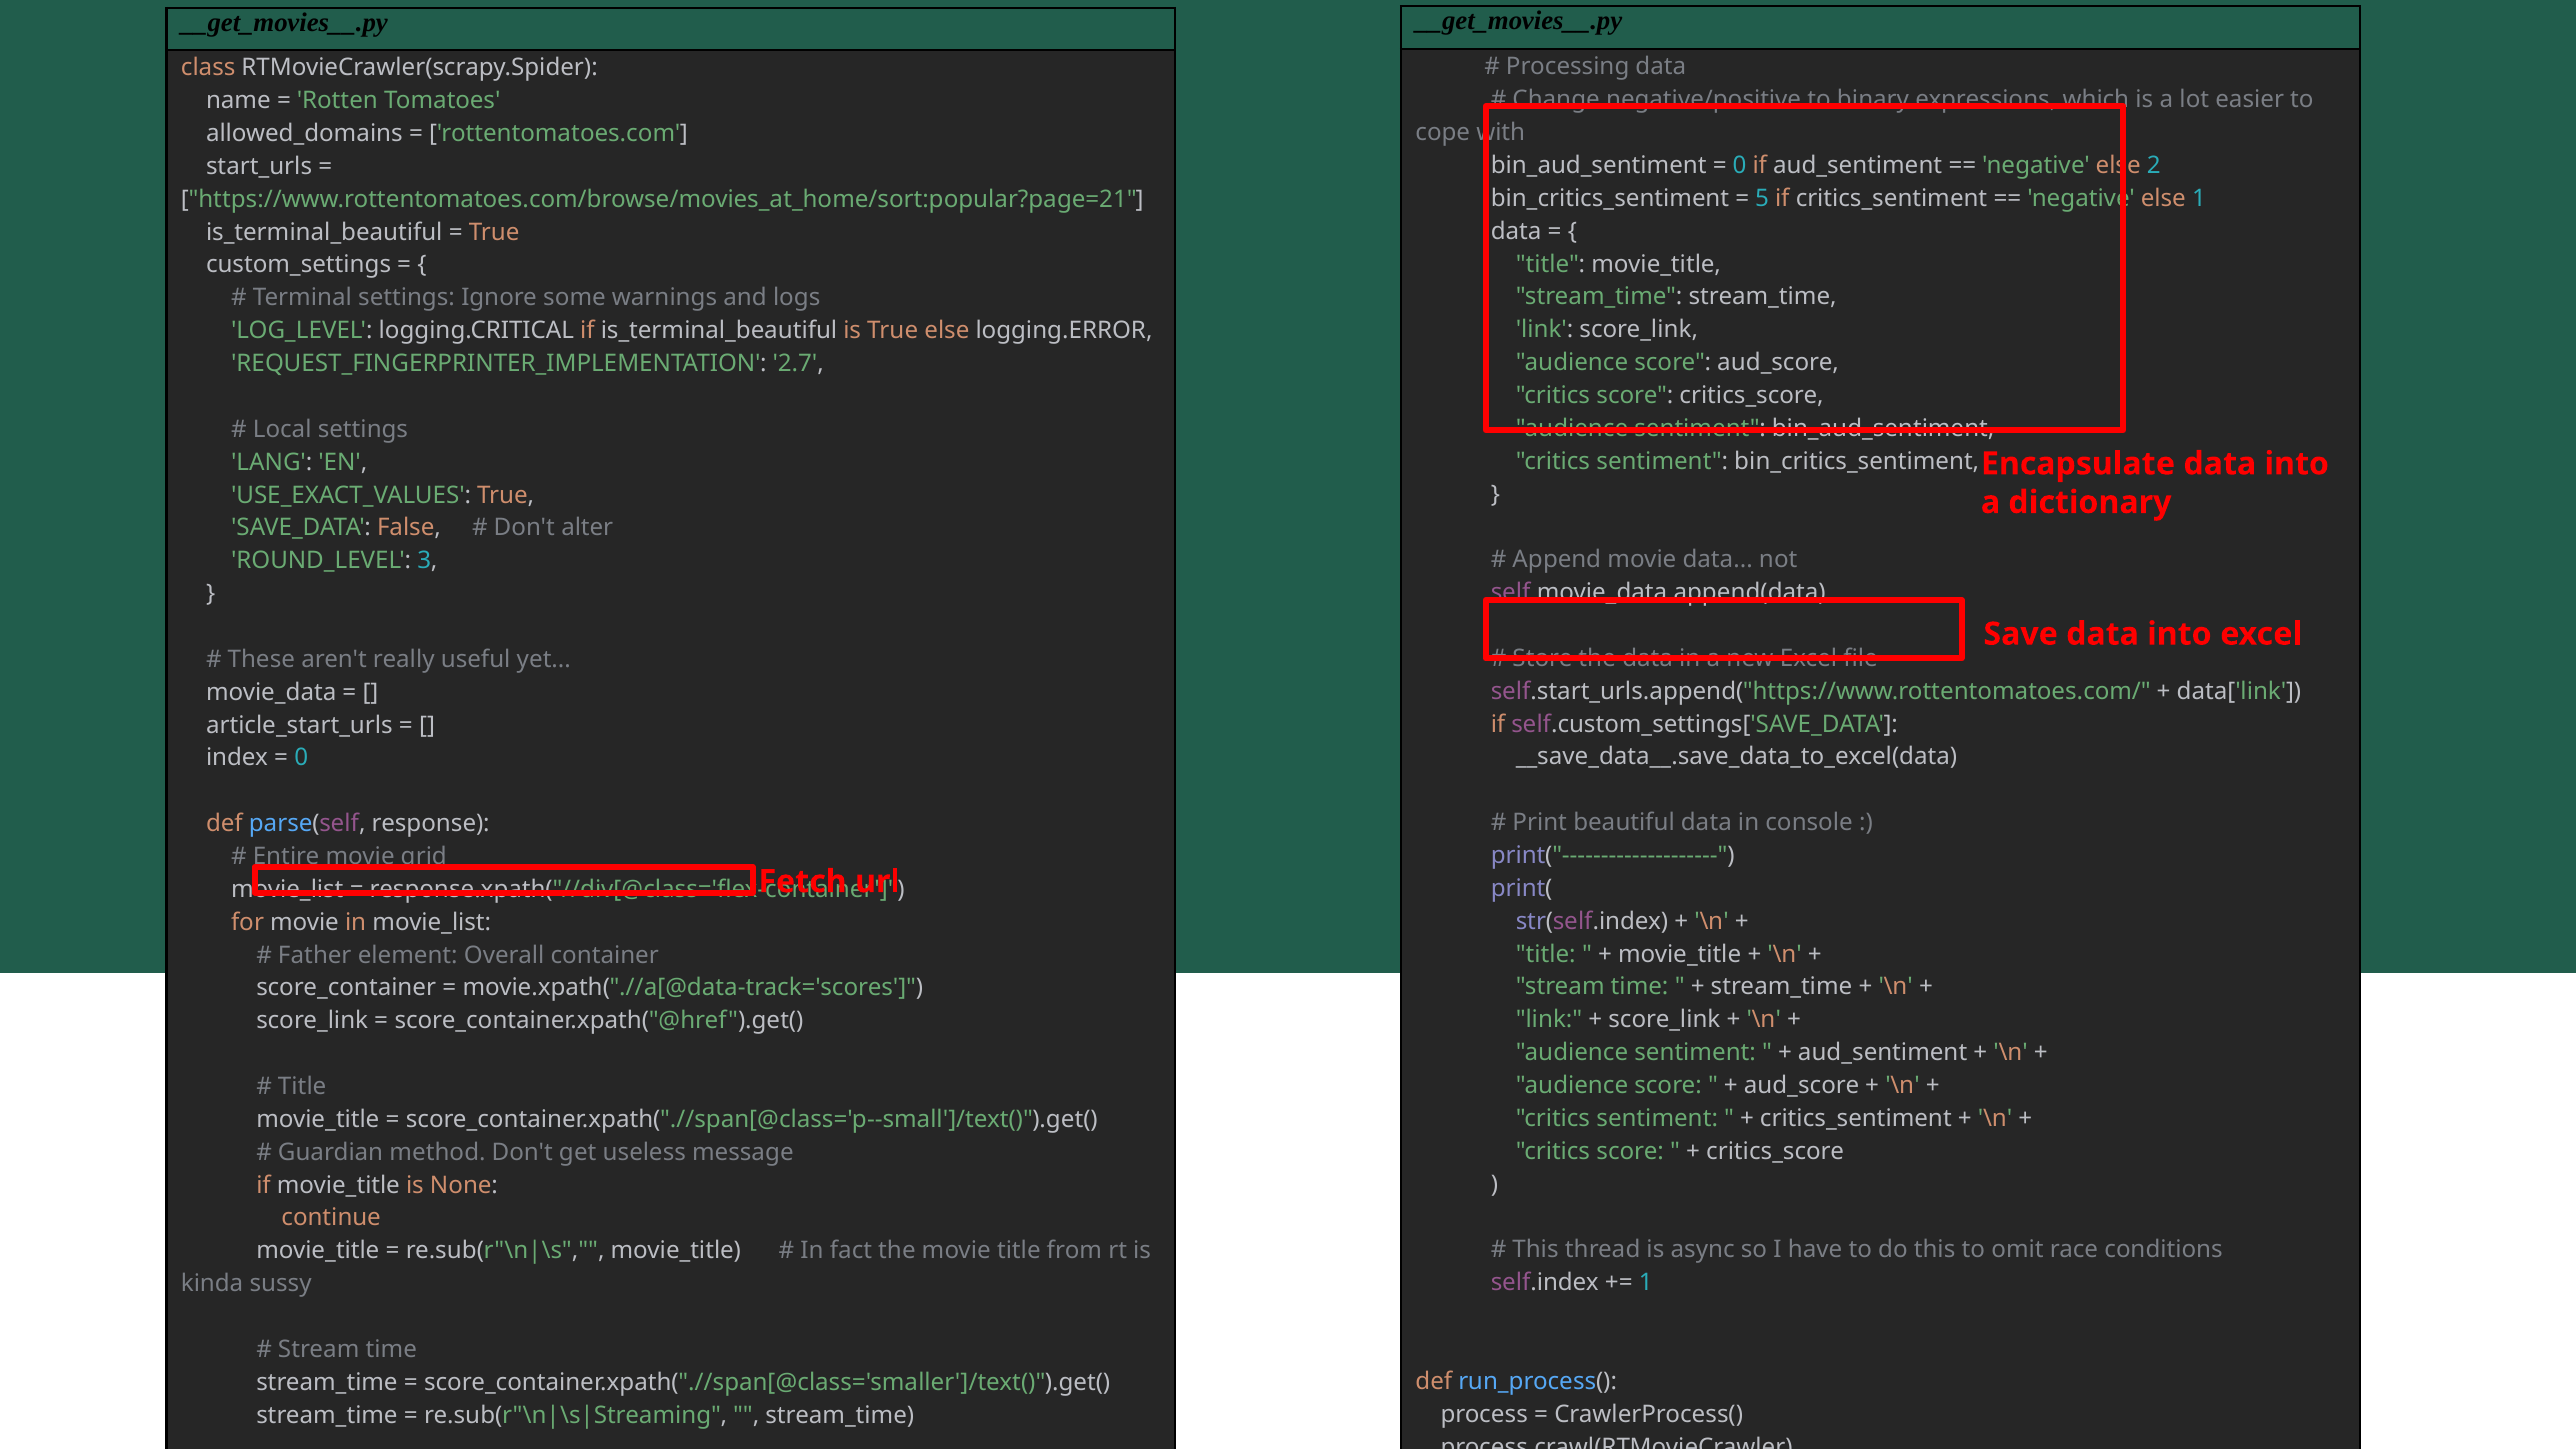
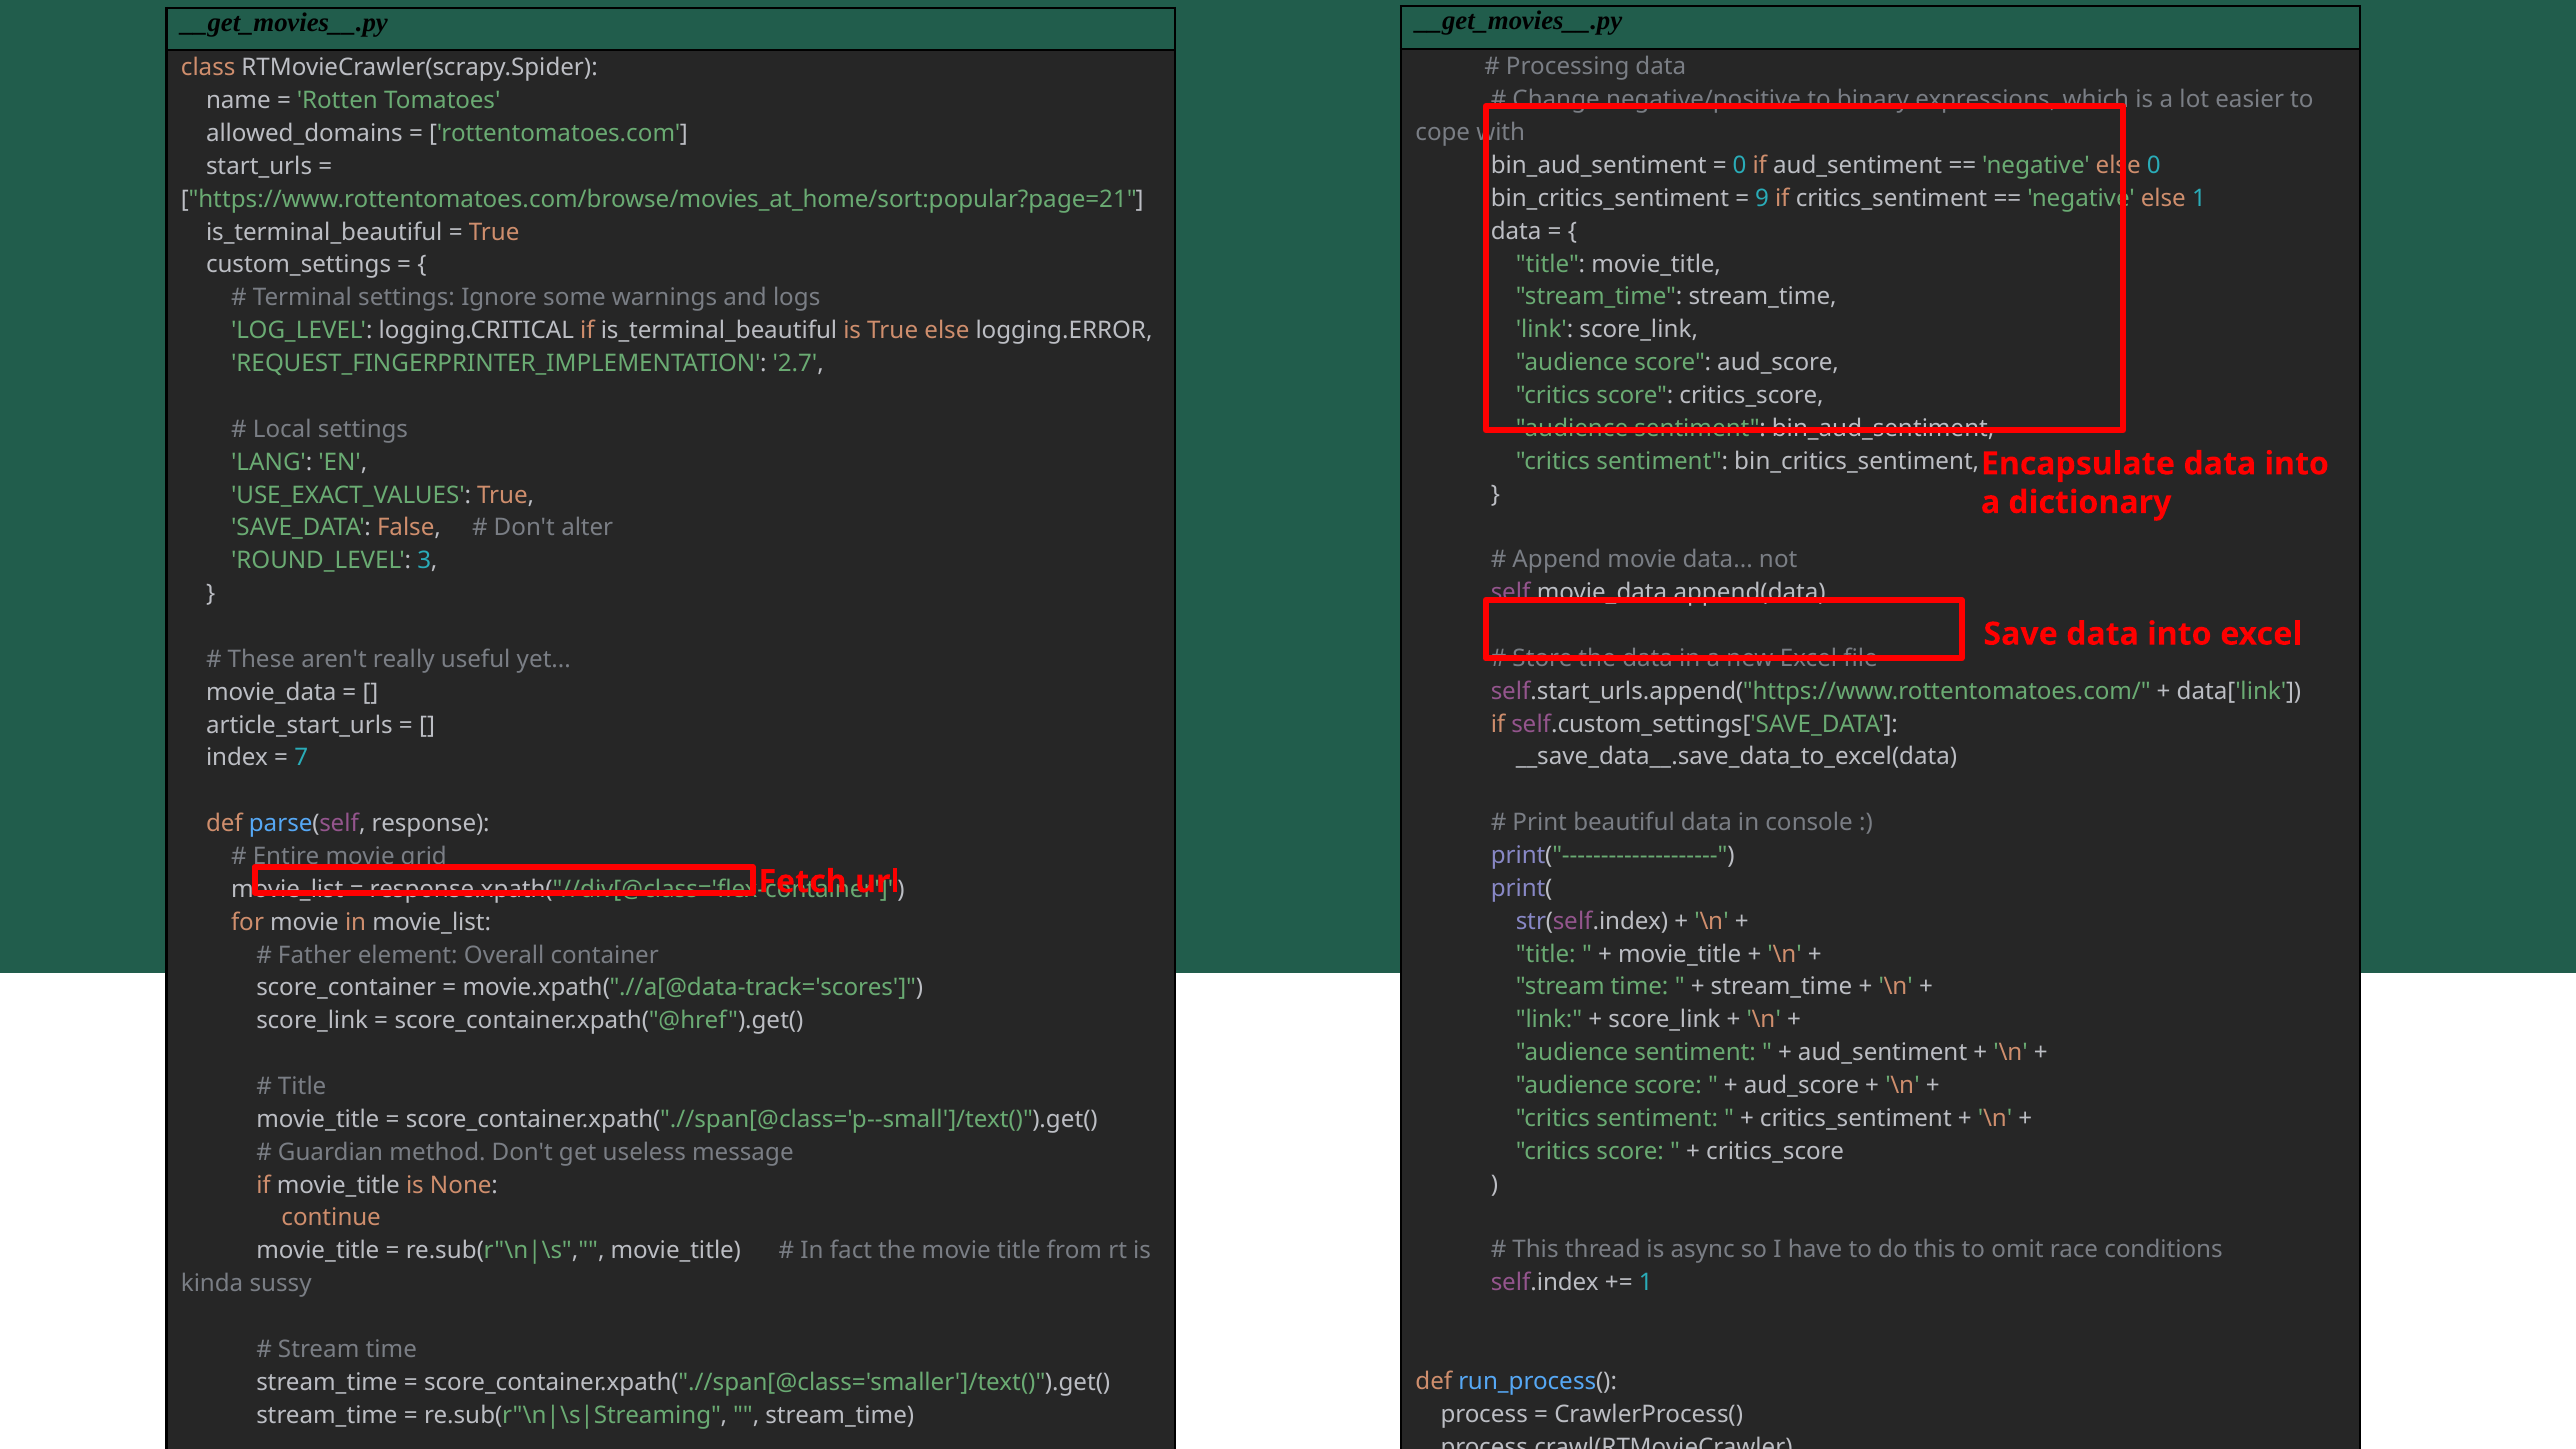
else 2: 2 -> 0
5: 5 -> 9
0 at (301, 758): 0 -> 7
